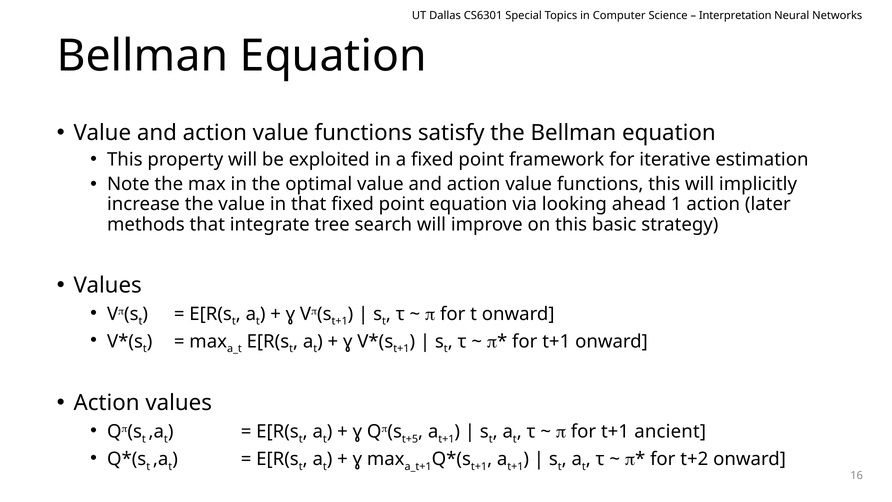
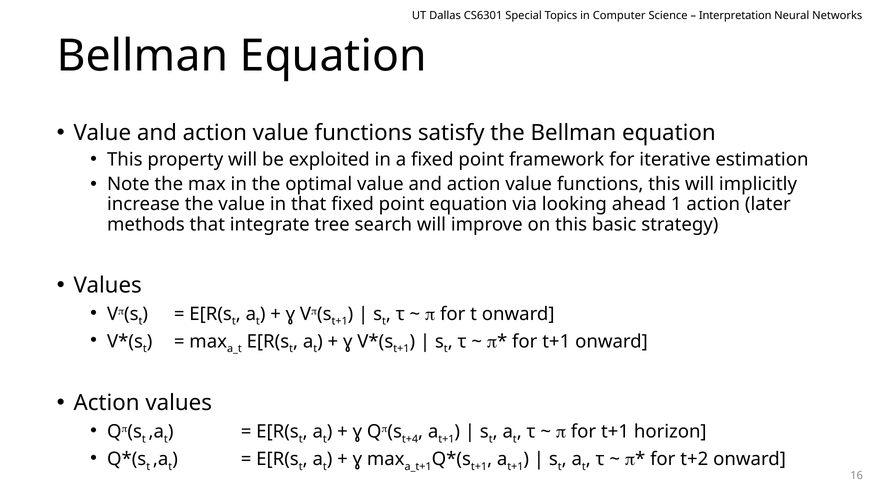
t+5: t+5 -> t+4
ancient: ancient -> horizon
